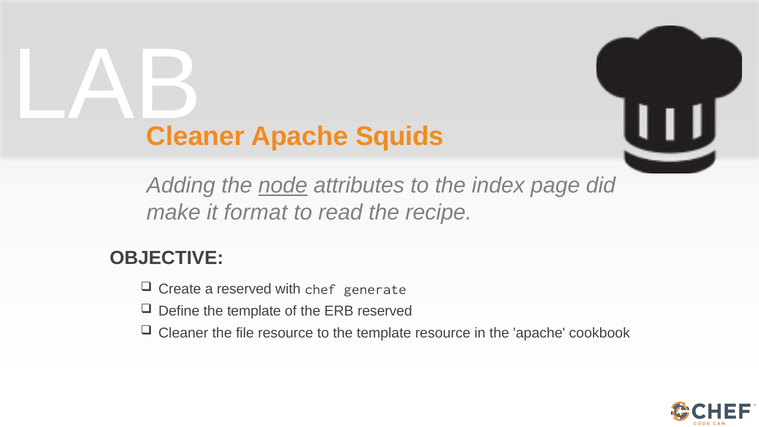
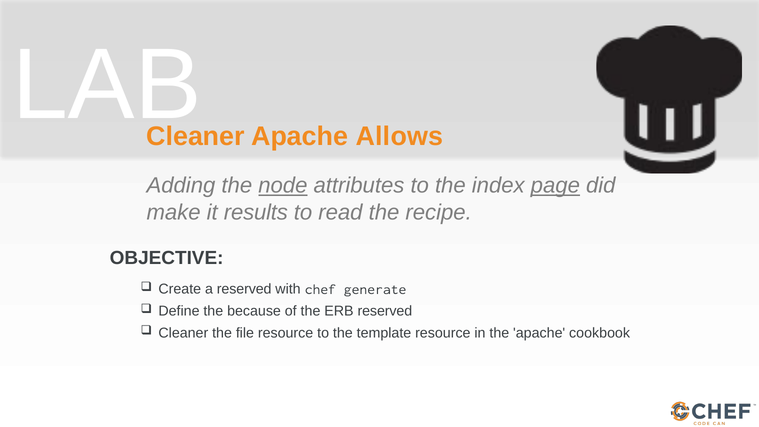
Squids: Squids -> Allows
page underline: none -> present
format: format -> results
Define the template: template -> because
